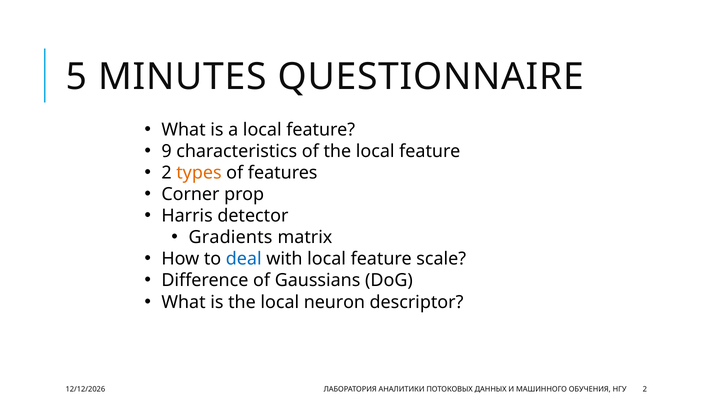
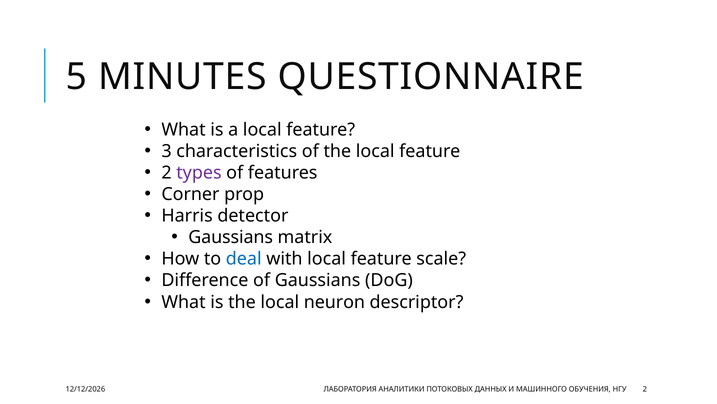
9: 9 -> 3
types colour: orange -> purple
Gradients at (231, 237): Gradients -> Gaussians
